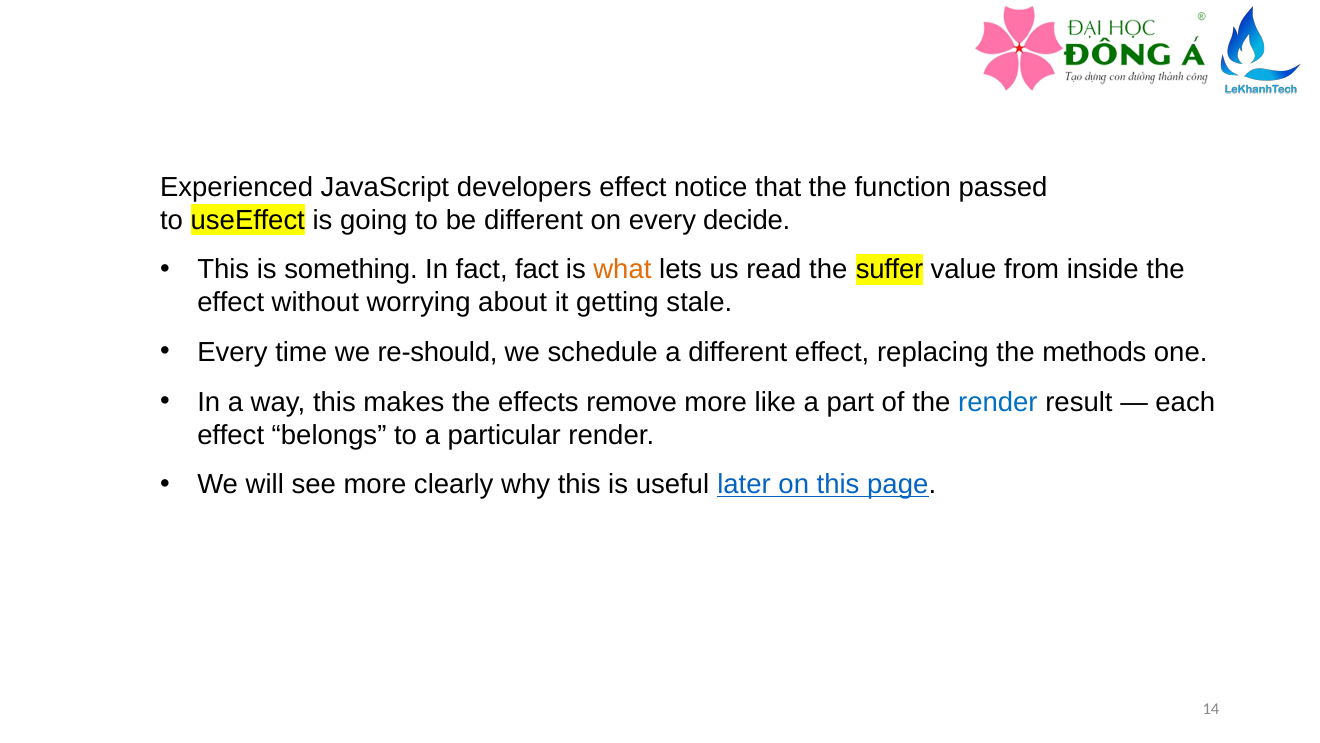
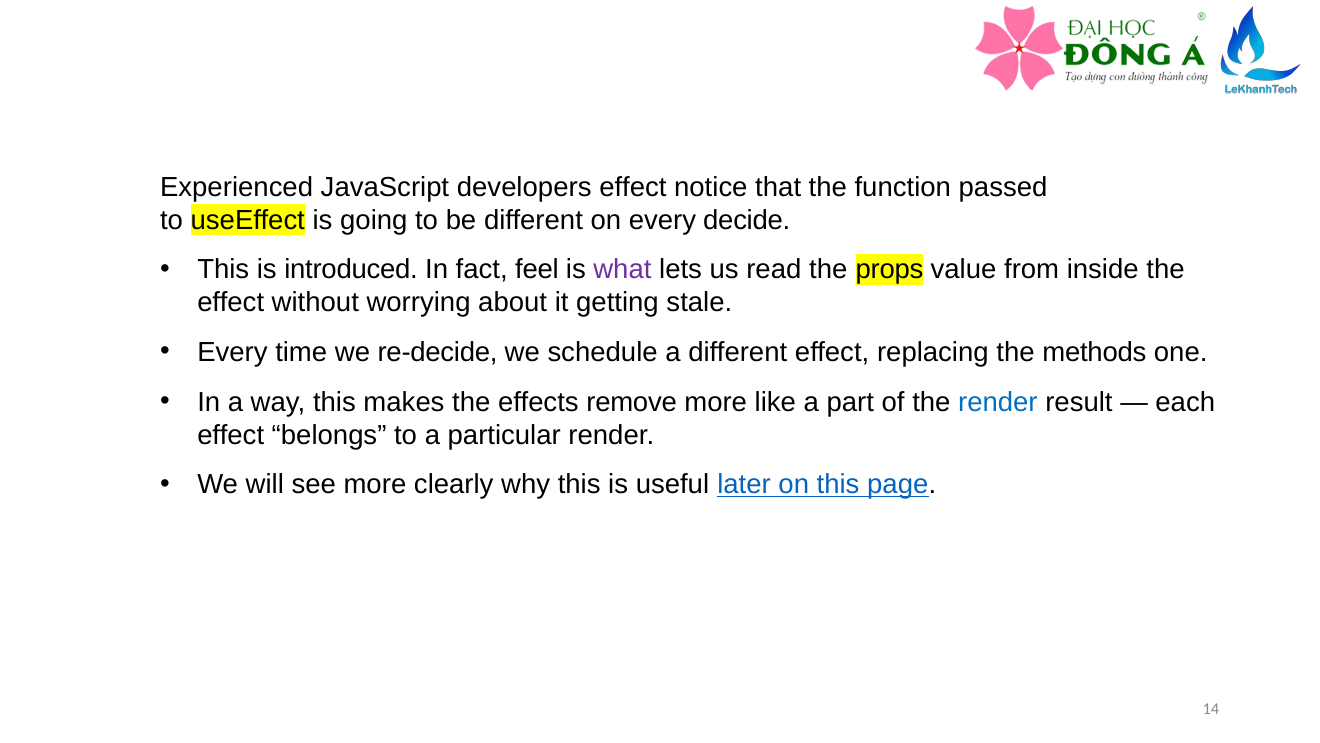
something: something -> introduced
fact fact: fact -> feel
what colour: orange -> purple
suffer: suffer -> props
re-should: re-should -> re-decide
